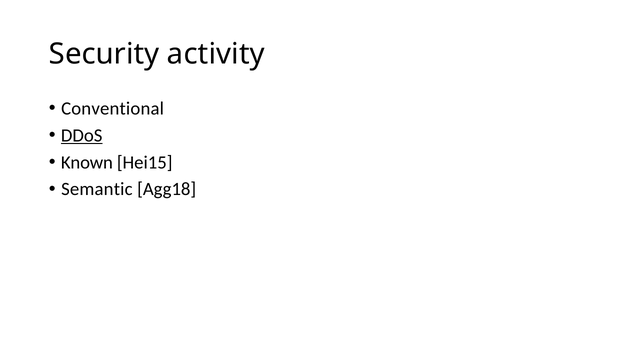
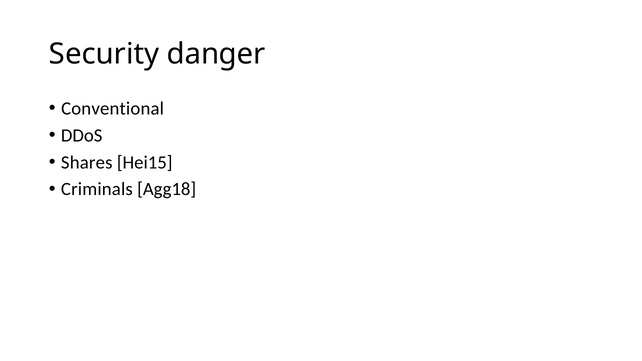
activity: activity -> danger
DDoS underline: present -> none
Known: Known -> Shares
Semantic: Semantic -> Criminals
